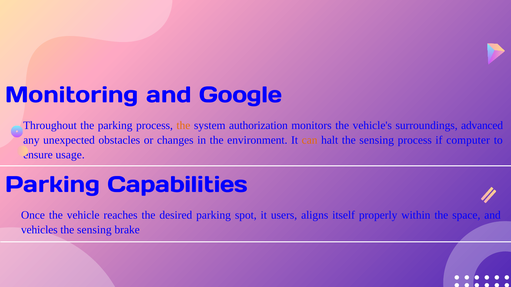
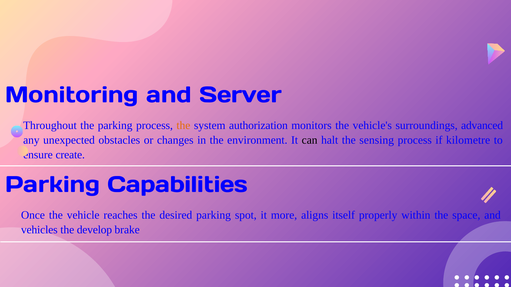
Google: Google -> Server
can colour: orange -> black
computer: computer -> kilometre
usage: usage -> create
users: users -> more
sensing at (94, 230): sensing -> develop
